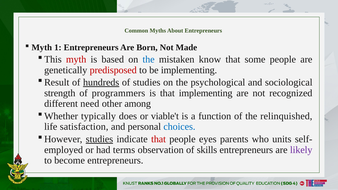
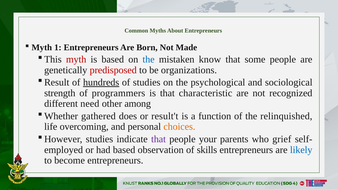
be implementing: implementing -> organizations
that implementing: implementing -> characteristic
typically: typically -> gathered
viable't: viable't -> result't
satisfaction: satisfaction -> overcoming
choices colour: blue -> orange
studies underline: present -> none
that at (159, 139) colour: red -> purple
eyes: eyes -> your
units: units -> grief
had terms: terms -> based
likely colour: purple -> blue
